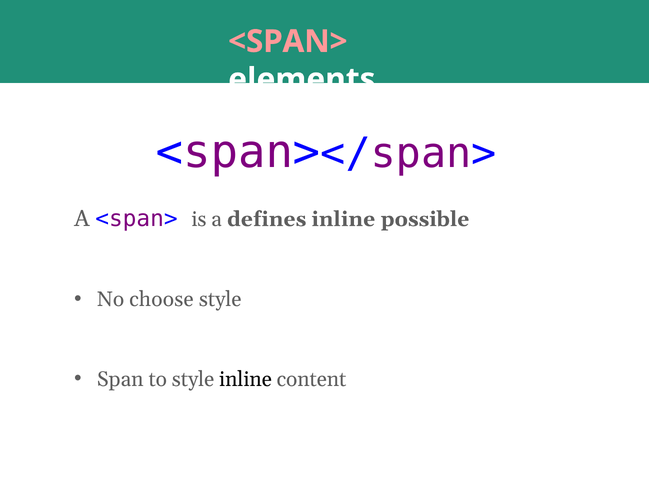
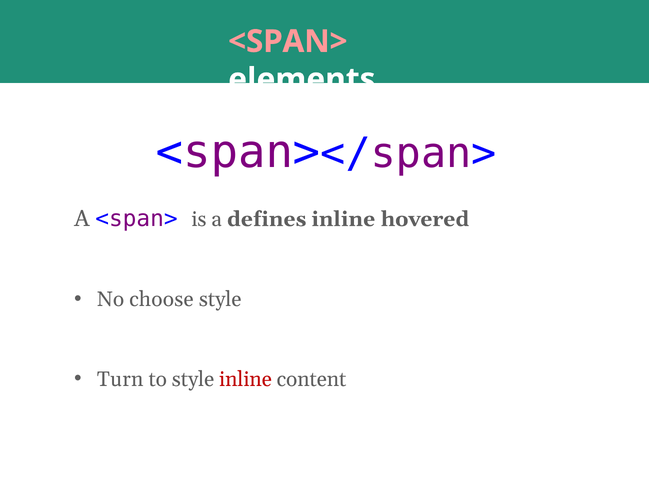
possible: possible -> hovered
Span: Span -> Turn
inline at (245, 379) colour: black -> red
